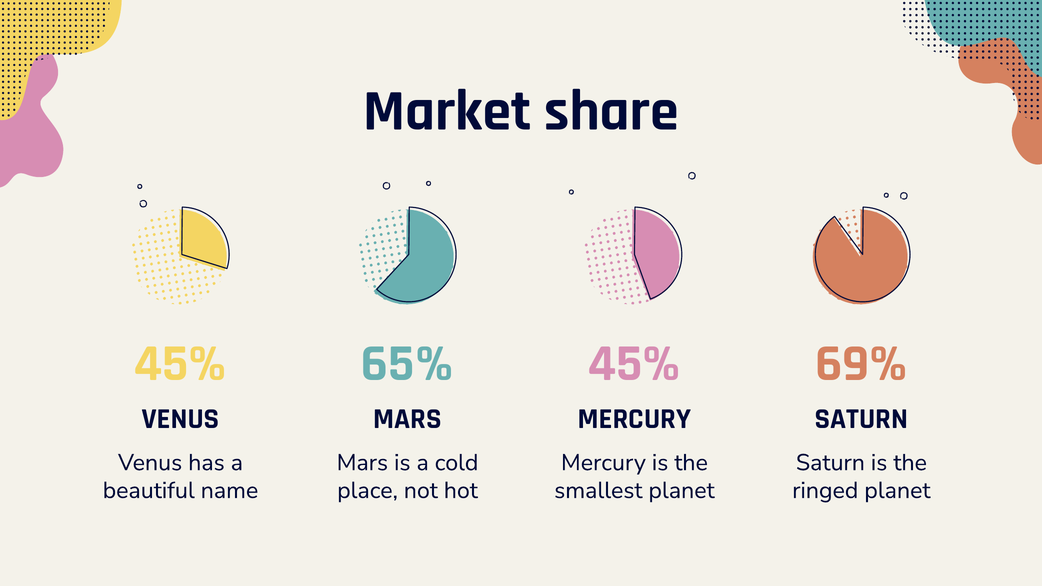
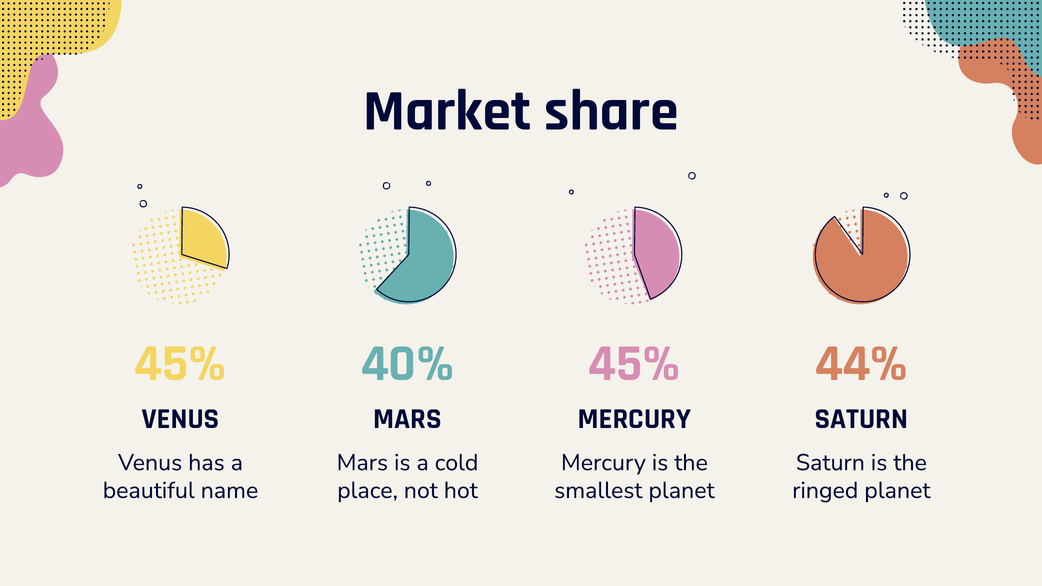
65%: 65% -> 40%
69%: 69% -> 44%
